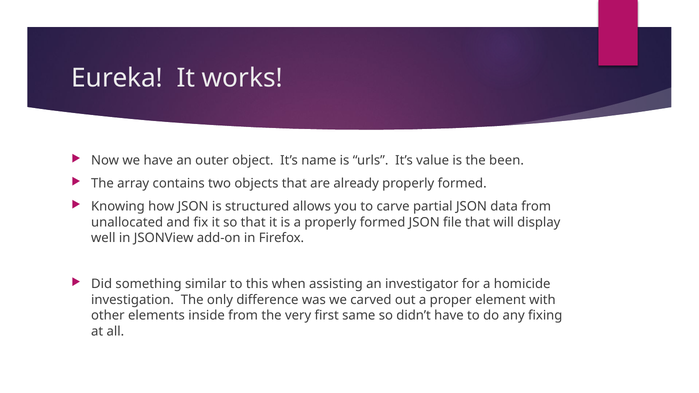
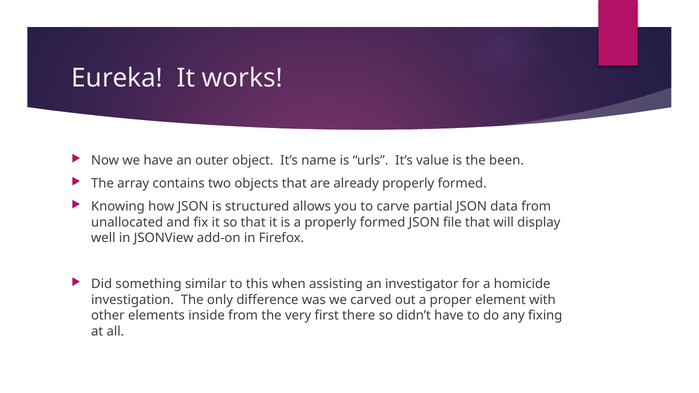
same: same -> there
